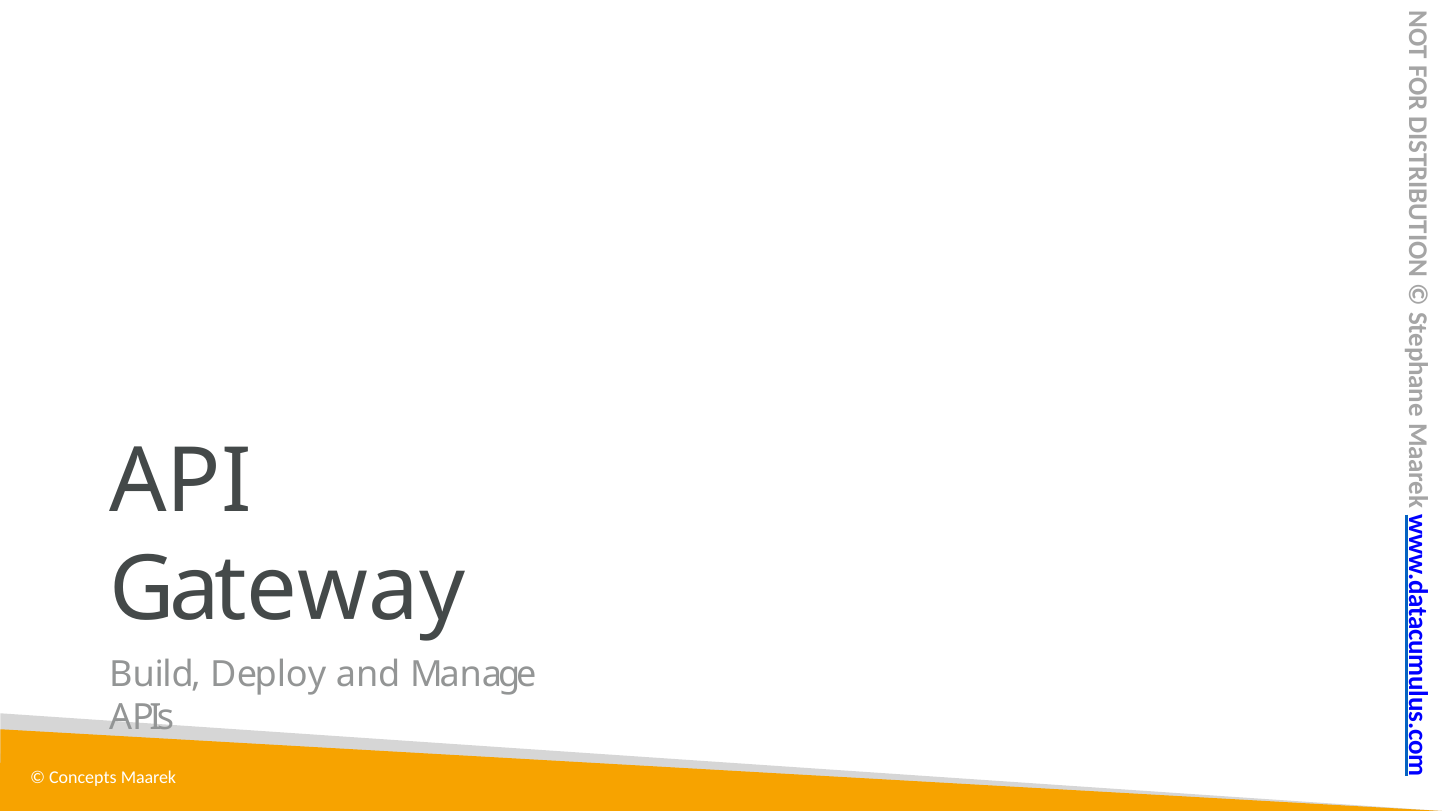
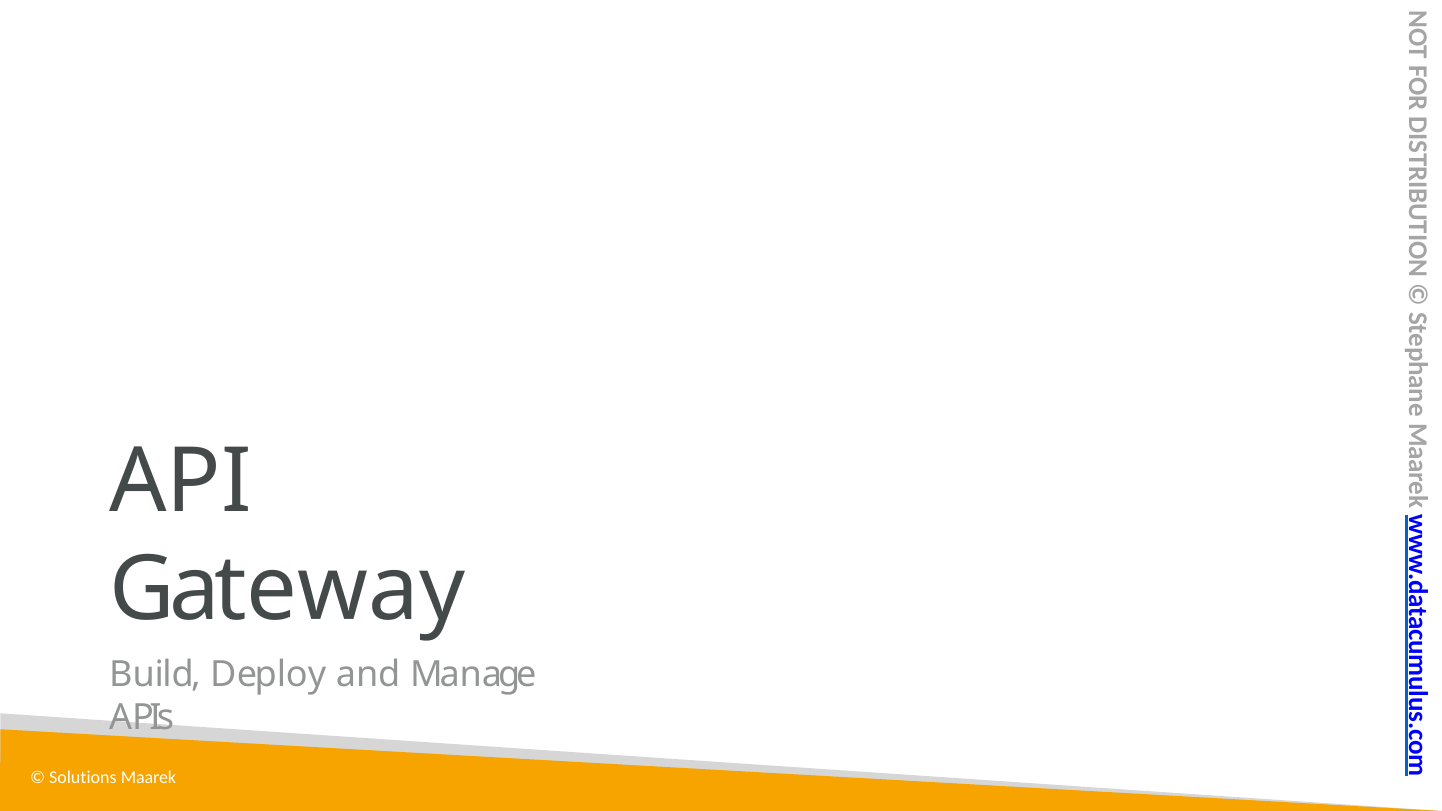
Concepts: Concepts -> Solutions
